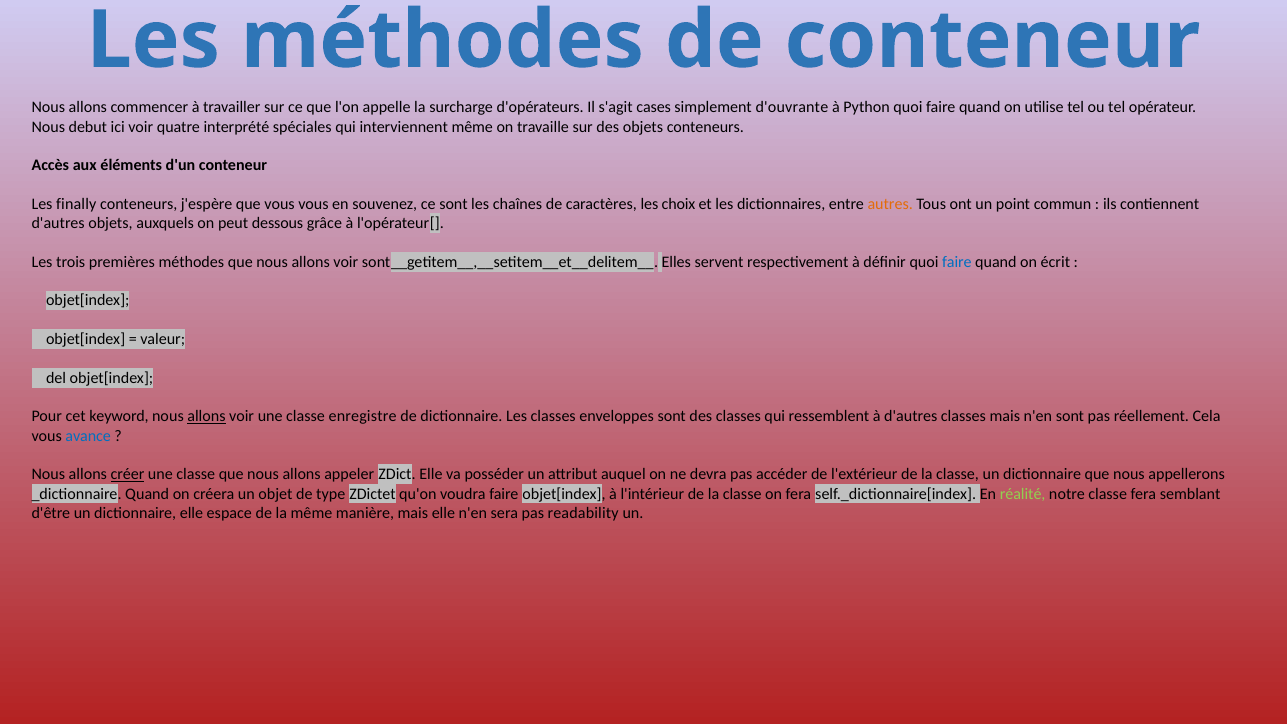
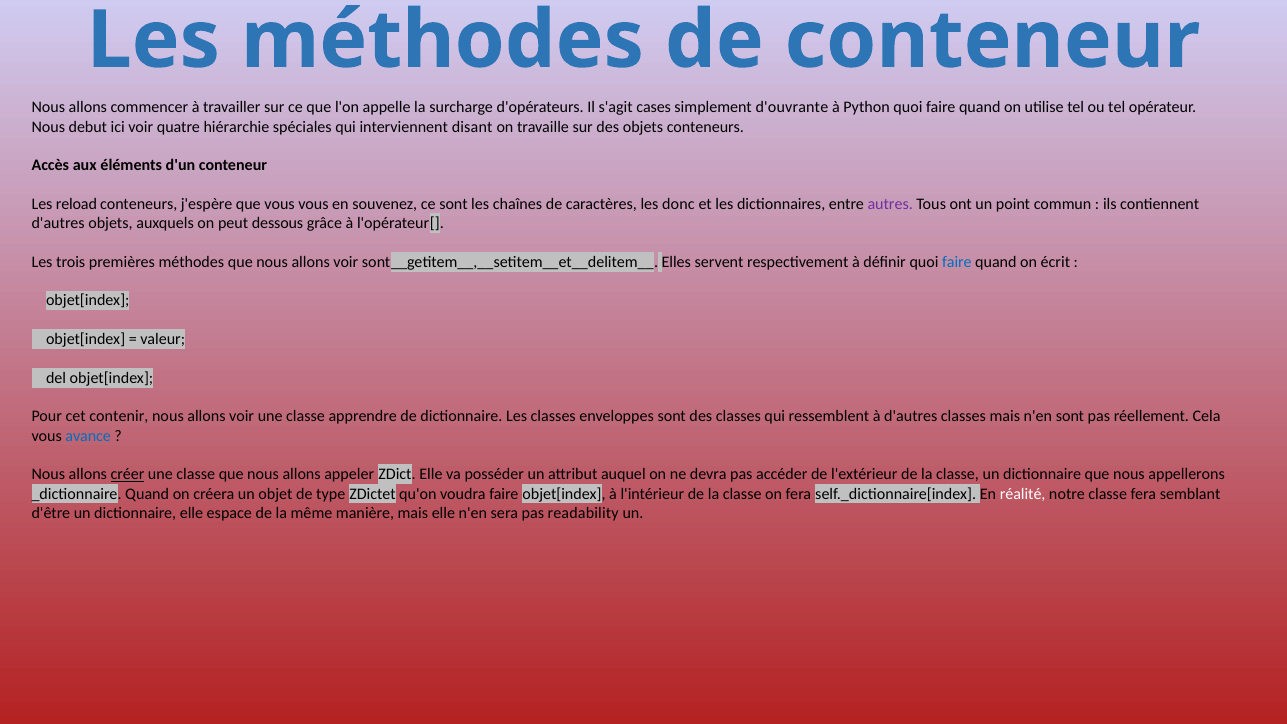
interprété: interprété -> hiérarchie
interviennent même: même -> disant
finally: finally -> reload
choix: choix -> donc
autres colour: orange -> purple
keyword: keyword -> contenir
allons at (206, 416) underline: present -> none
enregistre: enregistre -> apprendre
réalité colour: light green -> white
